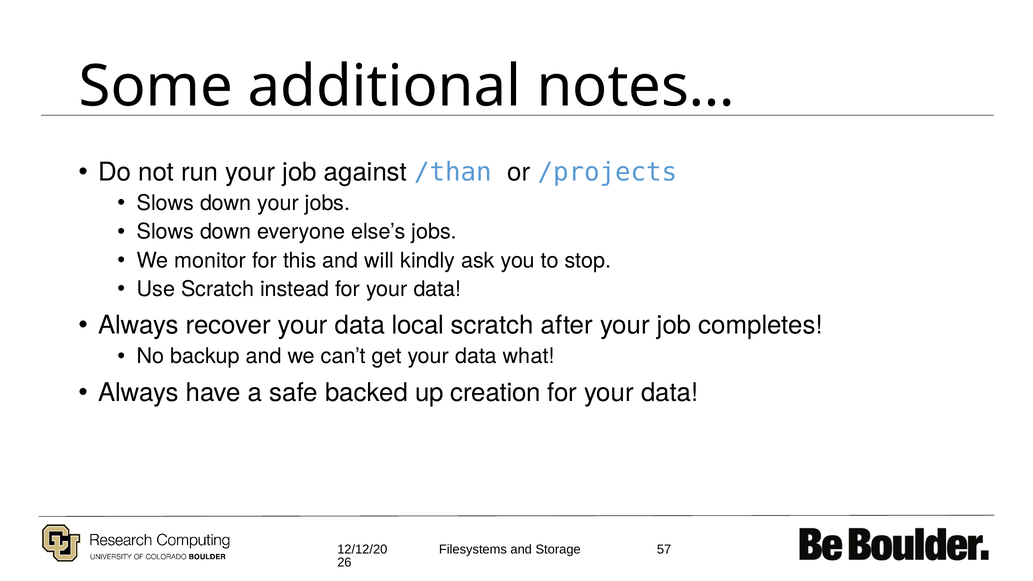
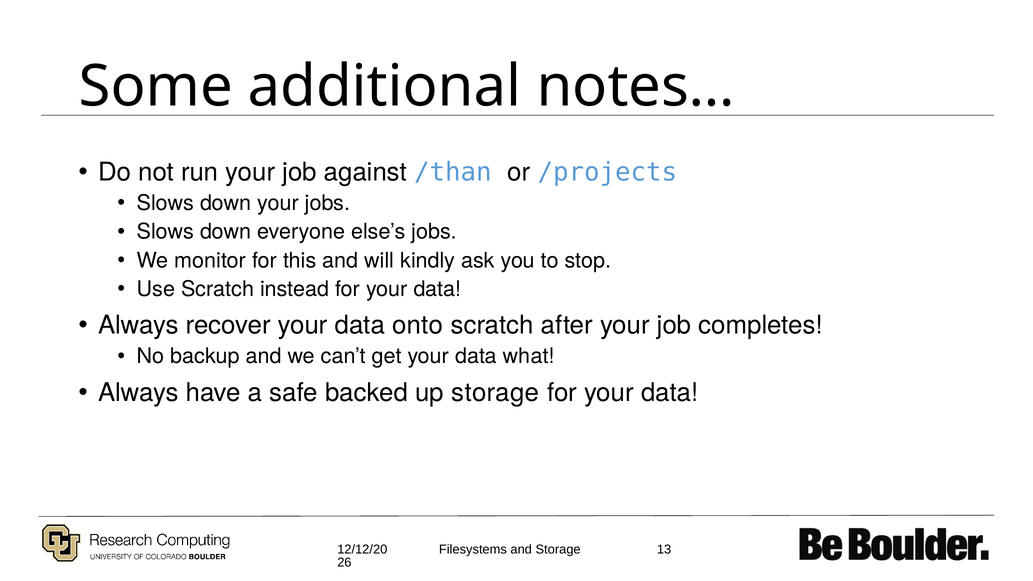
local: local -> onto
up creation: creation -> storage
57: 57 -> 13
